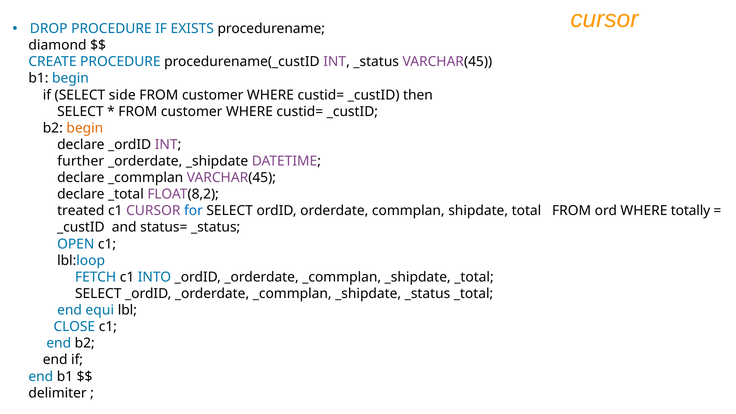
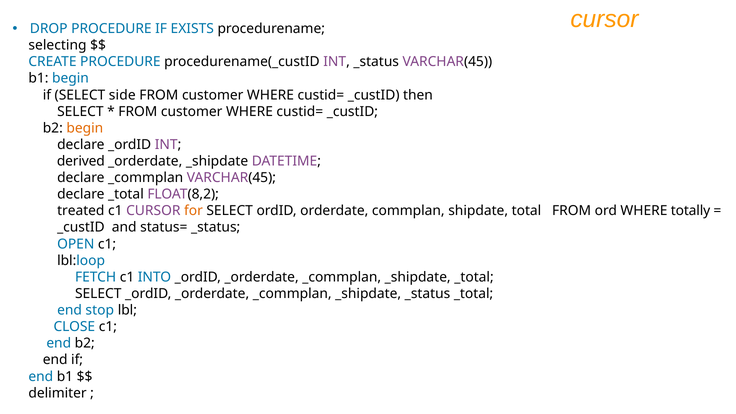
diamond: diamond -> selecting
further: further -> derived
for colour: blue -> orange
equi: equi -> stop
